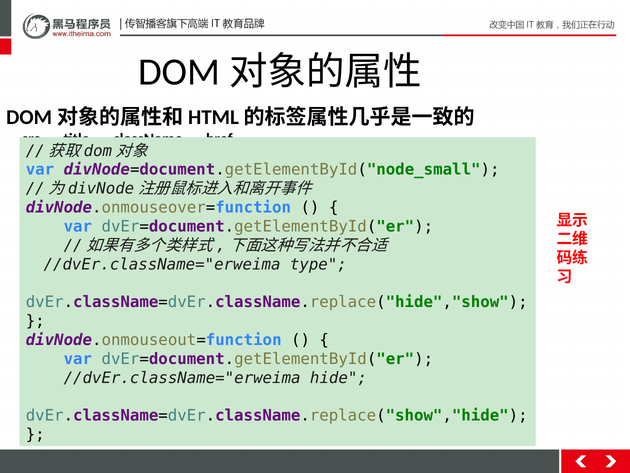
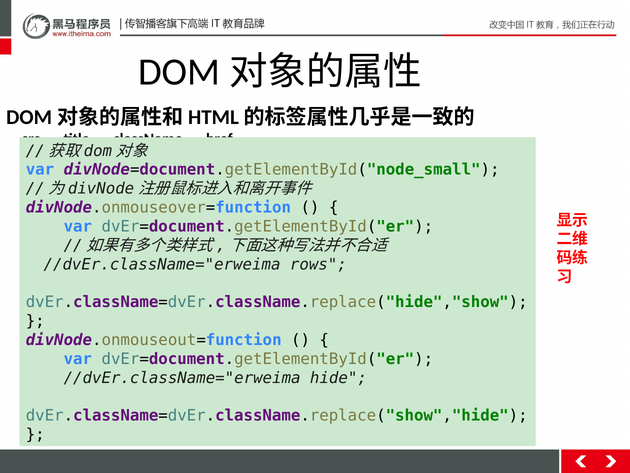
type: type -> rows
